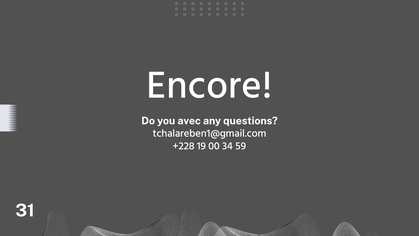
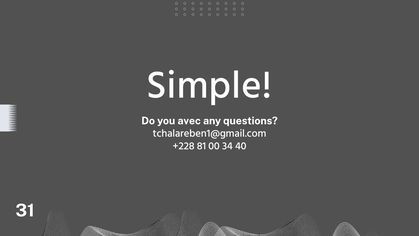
Encore: Encore -> Simple
19: 19 -> 81
59: 59 -> 40
